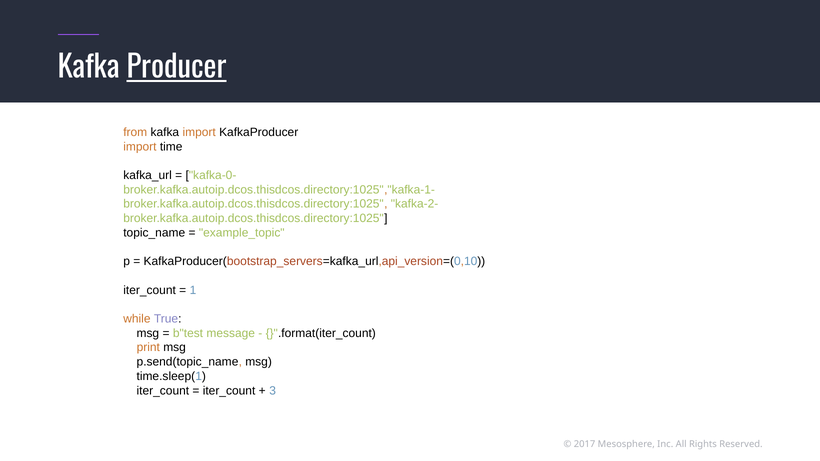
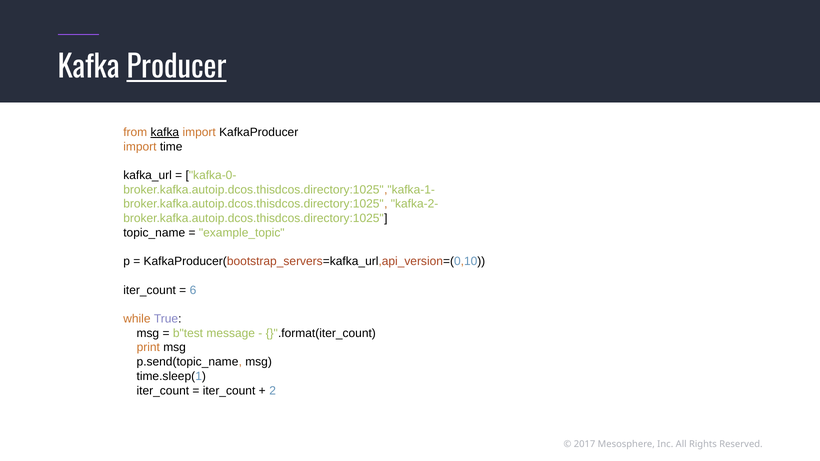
kafka at (165, 132) underline: none -> present
1: 1 -> 6
3: 3 -> 2
